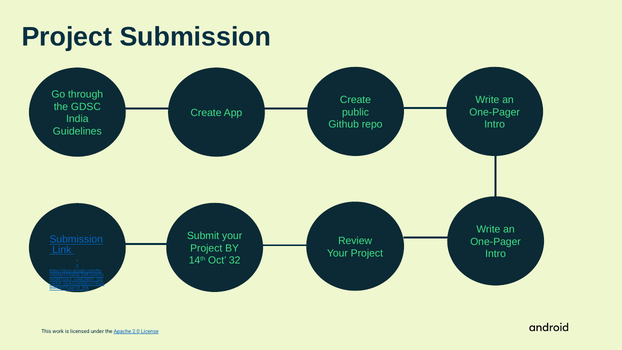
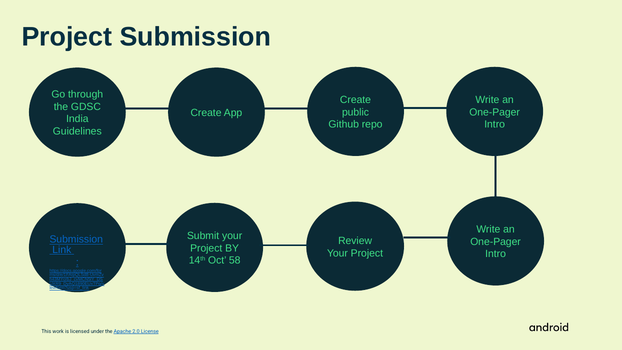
32: 32 -> 58
